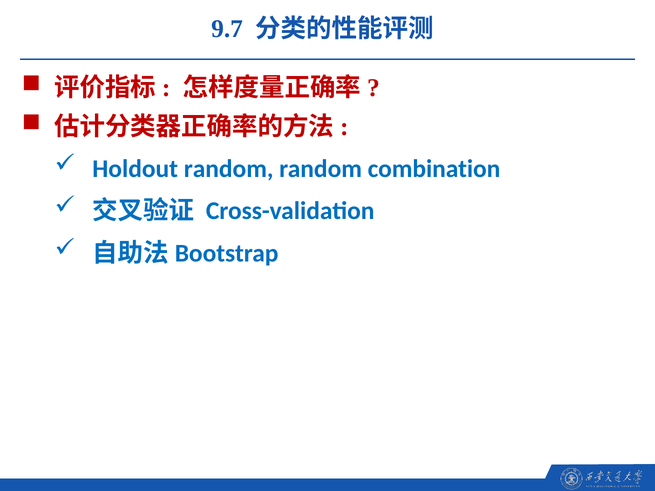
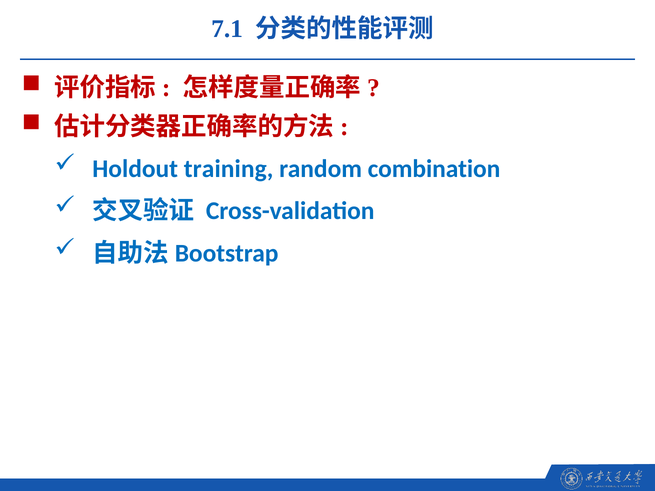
9.7: 9.7 -> 7.1
Holdout random: random -> training
